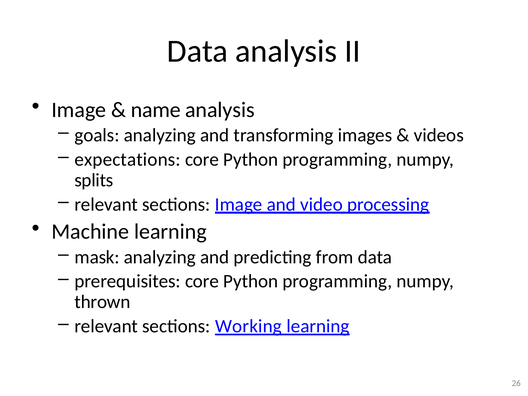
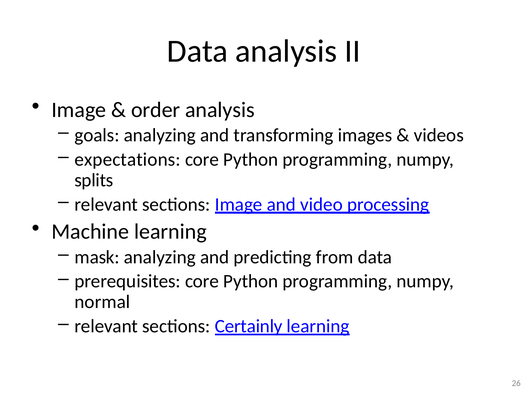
name: name -> order
thrown: thrown -> normal
Working: Working -> Certainly
